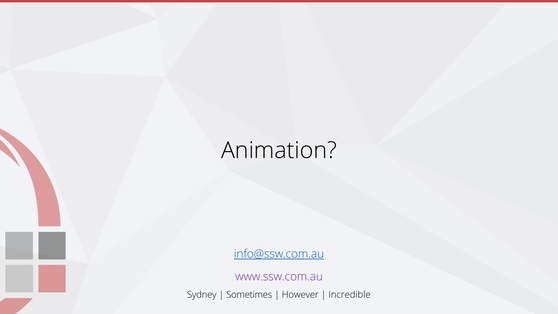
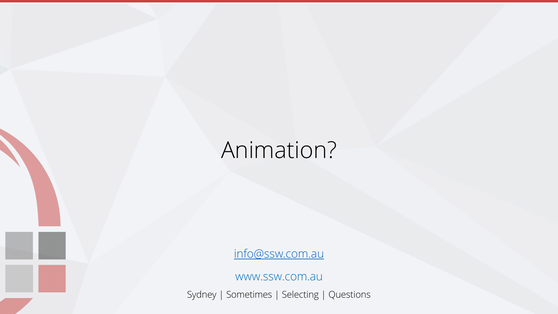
www.ssw.com.au colour: purple -> blue
However: However -> Selecting
Incredible: Incredible -> Questions
